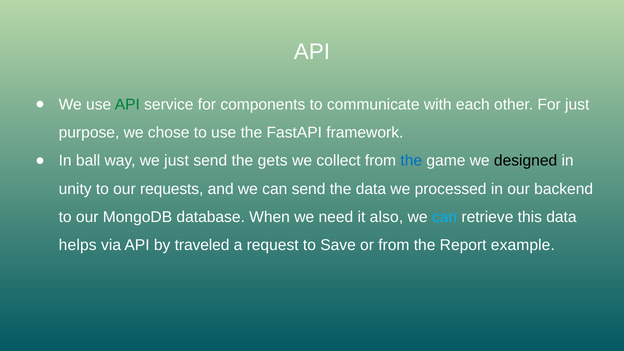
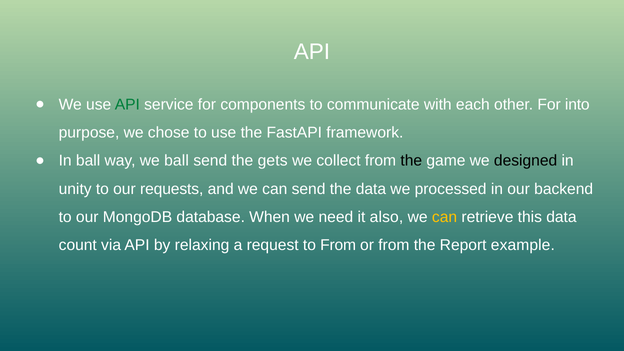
For just: just -> into
we just: just -> ball
the at (411, 161) colour: blue -> black
can at (445, 217) colour: light blue -> yellow
helps: helps -> count
traveled: traveled -> relaxing
to Save: Save -> From
